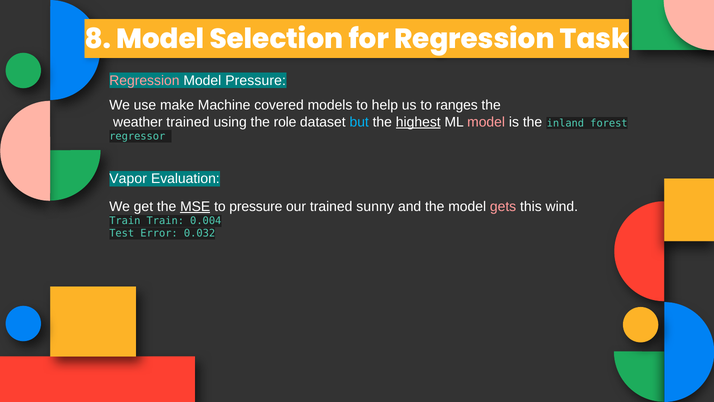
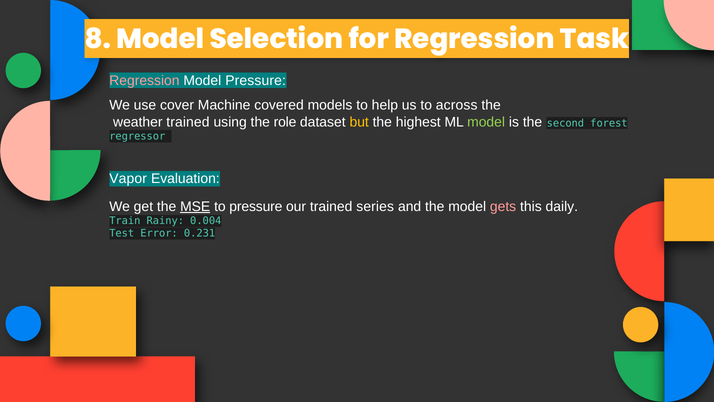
make: make -> cover
ranges: ranges -> across
but colour: light blue -> yellow
highest underline: present -> none
model at (486, 122) colour: pink -> light green
inland: inland -> second
sunny: sunny -> series
wind: wind -> daily
Train Train: Train -> Rainy
0.032: 0.032 -> 0.231
